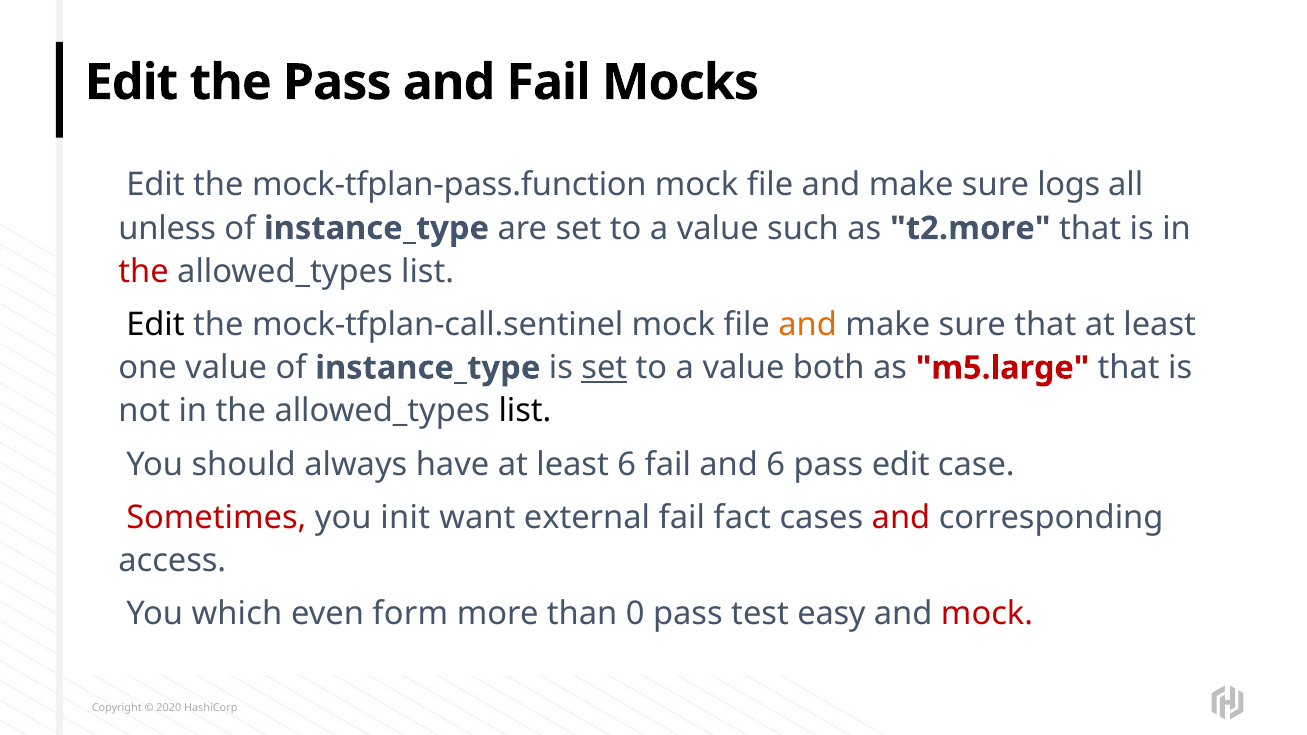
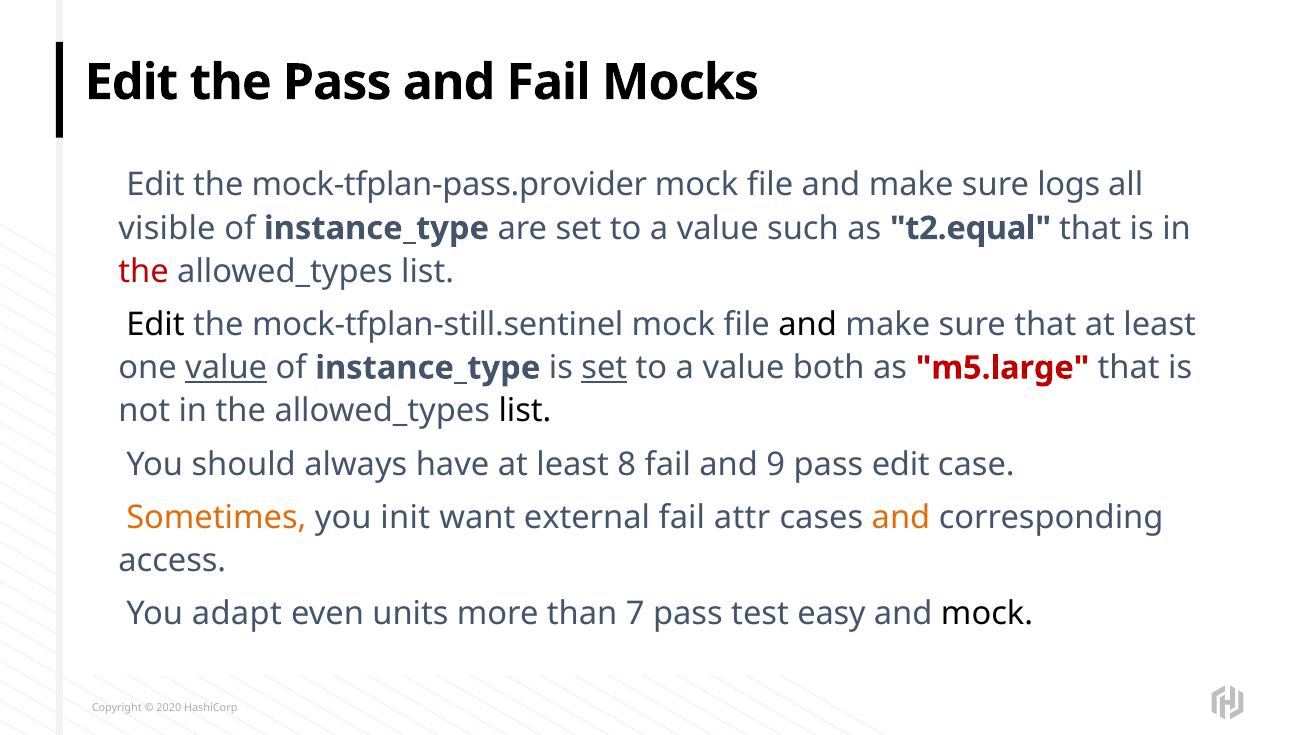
mock-tfplan-pass.function: mock-tfplan-pass.function -> mock-tfplan-pass.provider
unless: unless -> visible
t2.more: t2.more -> t2.equal
mock-tfplan-call.sentinel: mock-tfplan-call.sentinel -> mock-tfplan-still.sentinel
and at (808, 325) colour: orange -> black
value at (226, 368) underline: none -> present
least 6: 6 -> 8
and 6: 6 -> 9
Sometimes colour: red -> orange
fact: fact -> attr
and at (901, 518) colour: red -> orange
which: which -> adapt
form: form -> units
0: 0 -> 7
mock at (987, 614) colour: red -> black
